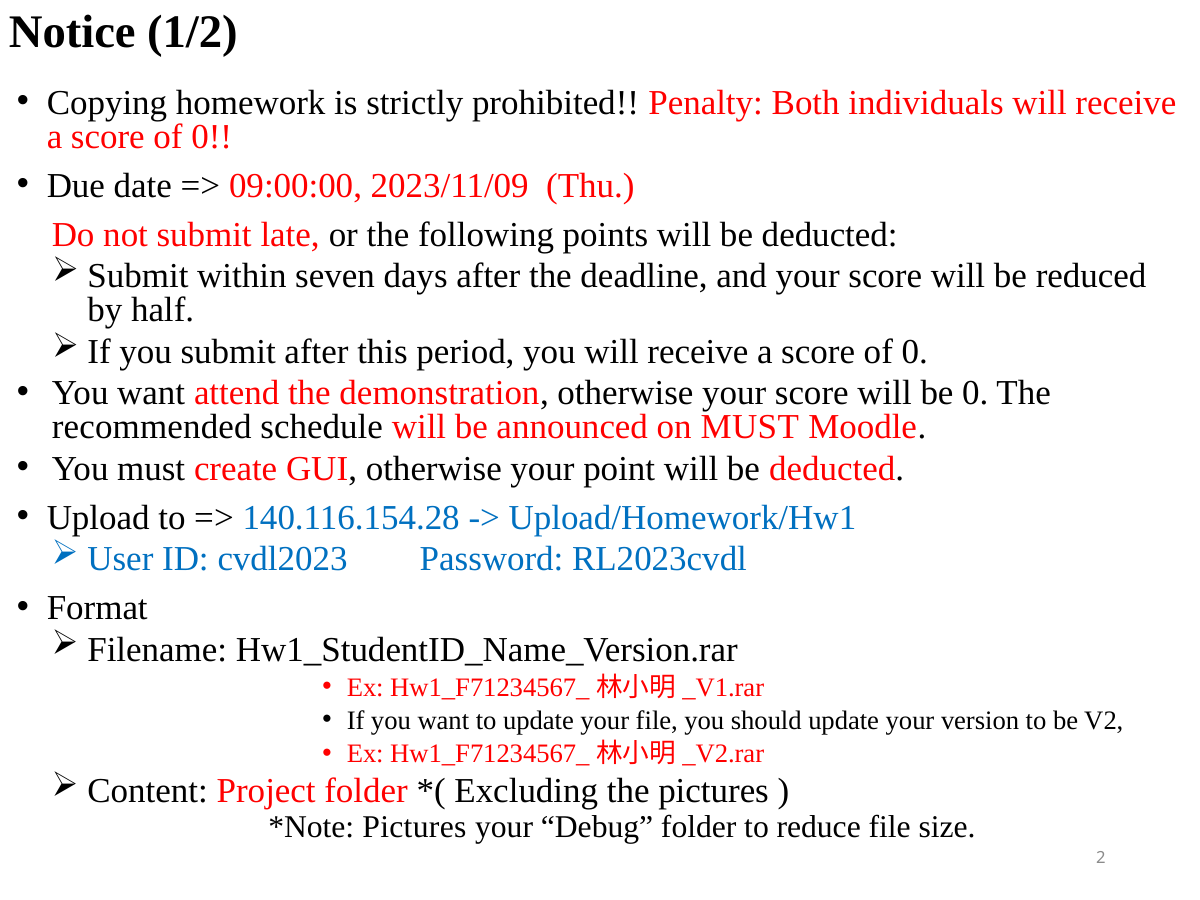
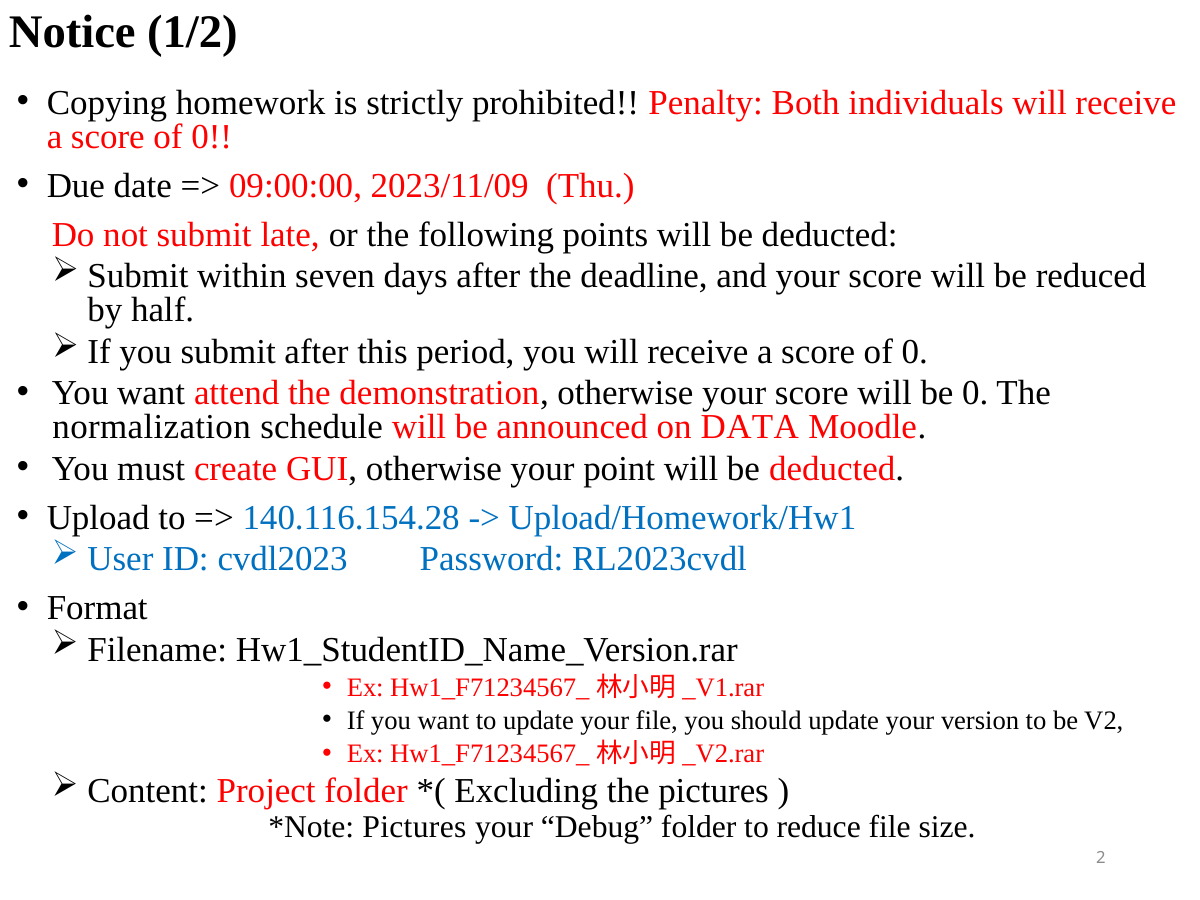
recommended: recommended -> normalization
on MUST: MUST -> DATA
